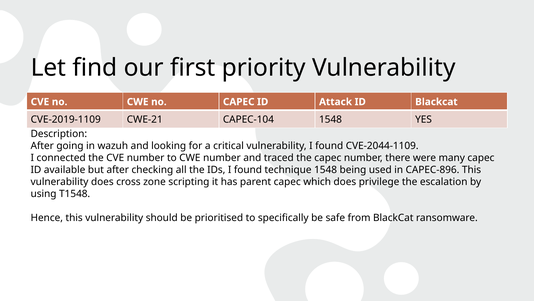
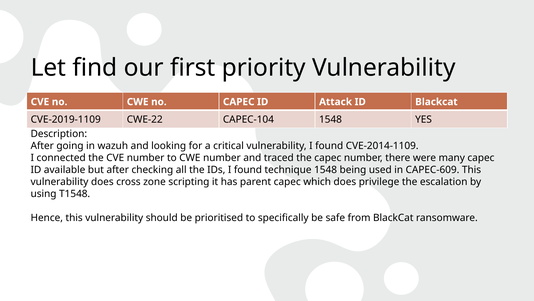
CWE-21: CWE-21 -> CWE-22
CVE-2044-1109: CVE-2044-1109 -> CVE-2014-1109
CAPEC-896: CAPEC-896 -> CAPEC-609
